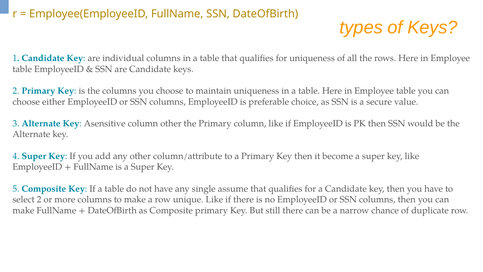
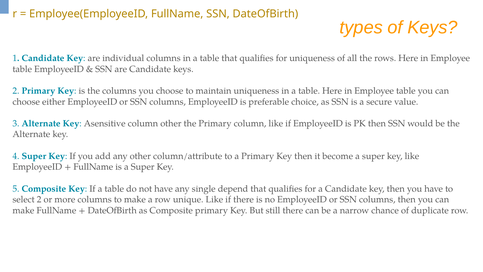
assume: assume -> depend
